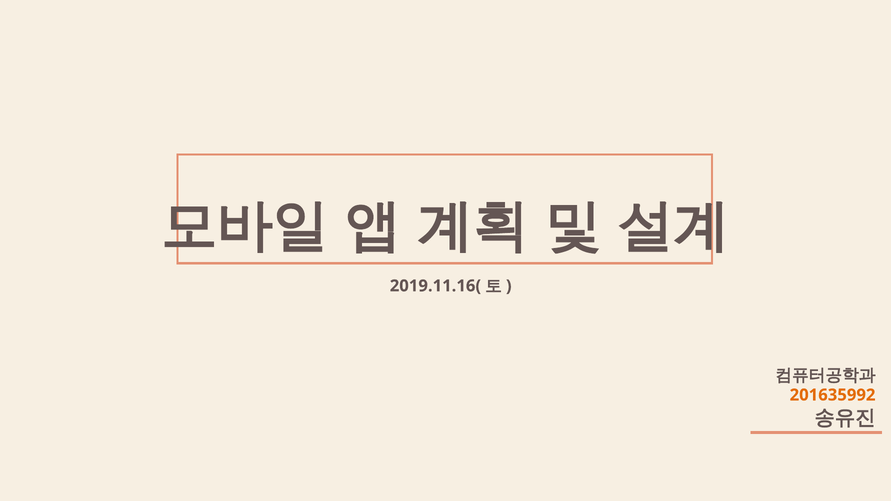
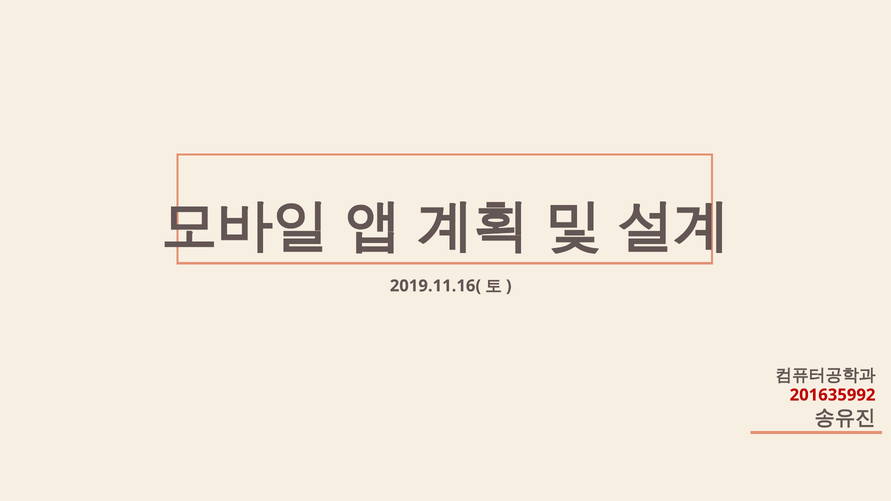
201635992 colour: orange -> red
